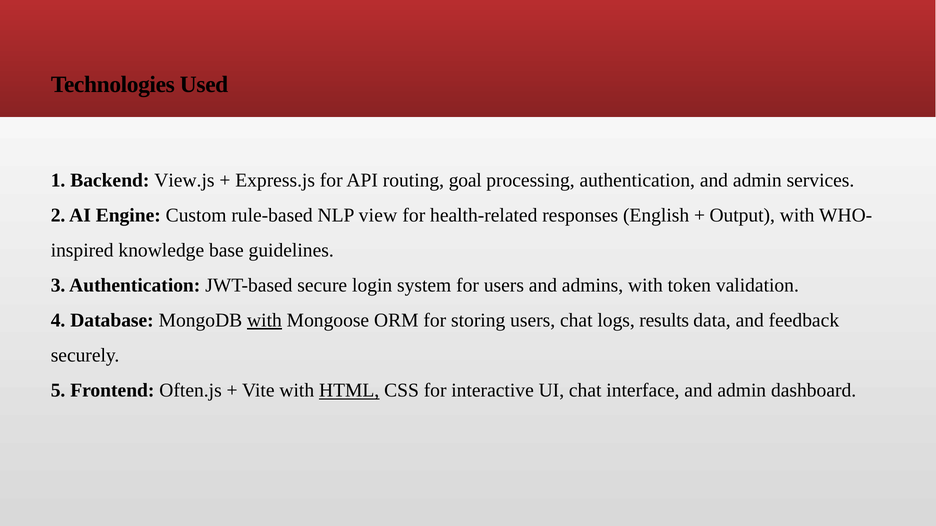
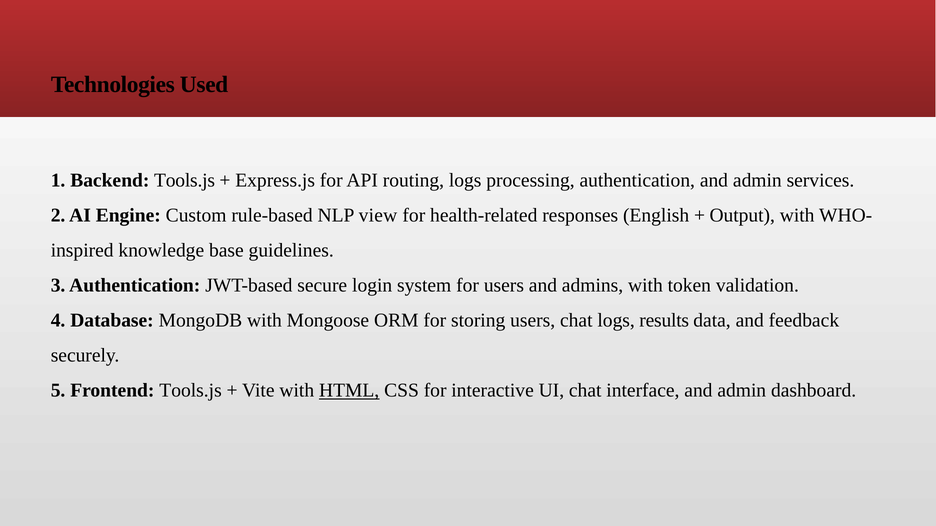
Backend View.js: View.js -> Tools.js
routing goal: goal -> logs
with at (264, 321) underline: present -> none
Frontend Often.js: Often.js -> Tools.js
